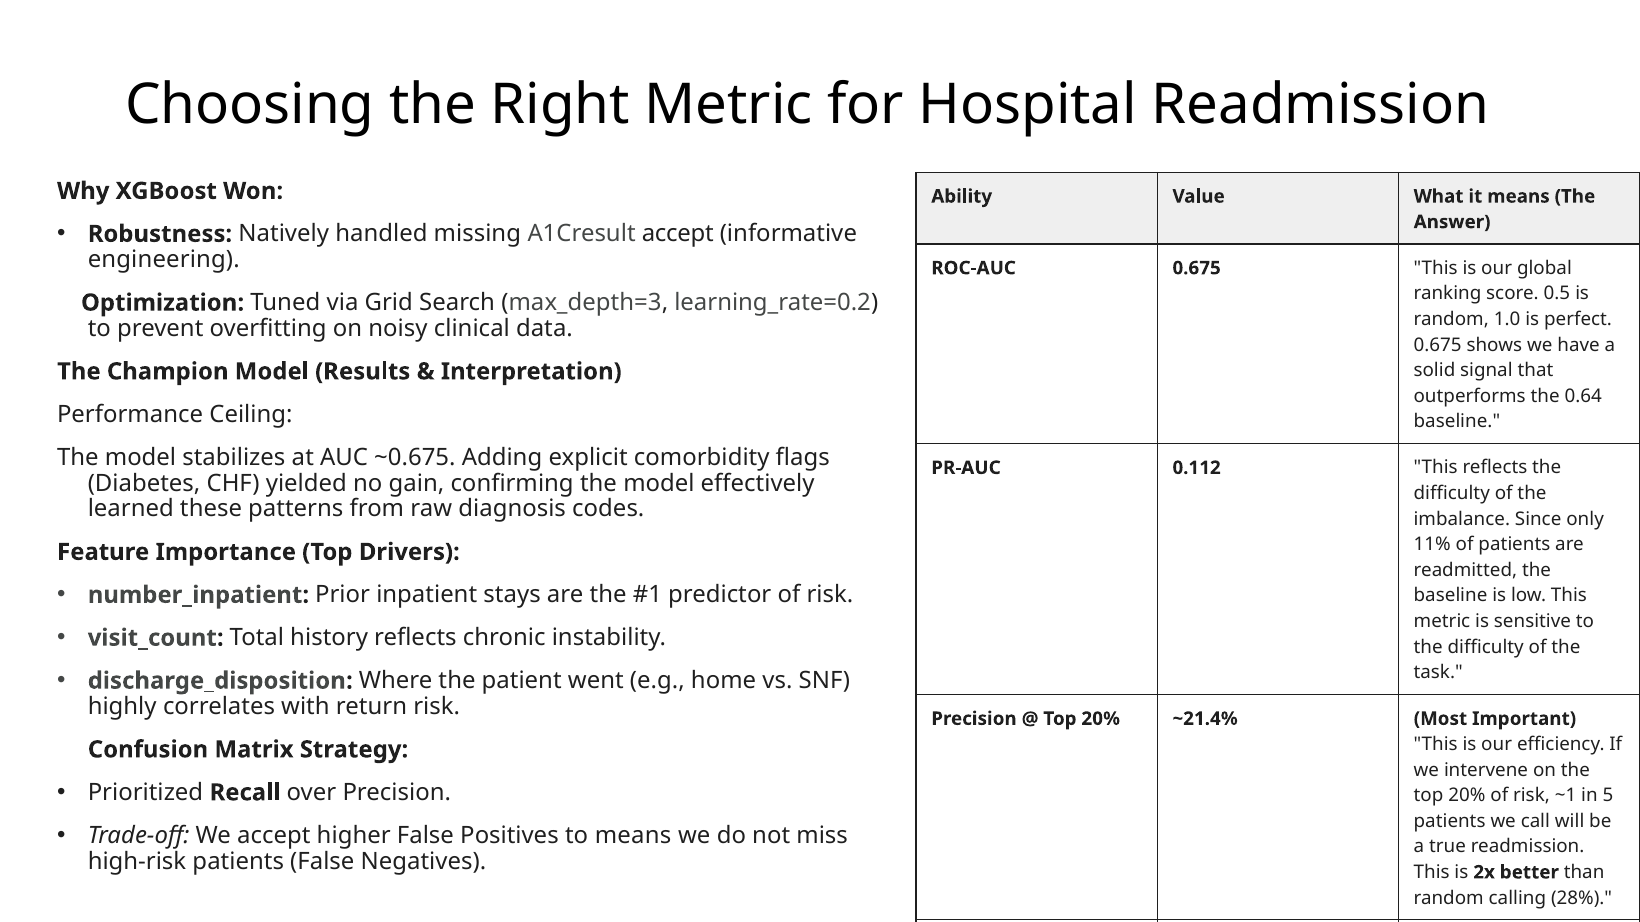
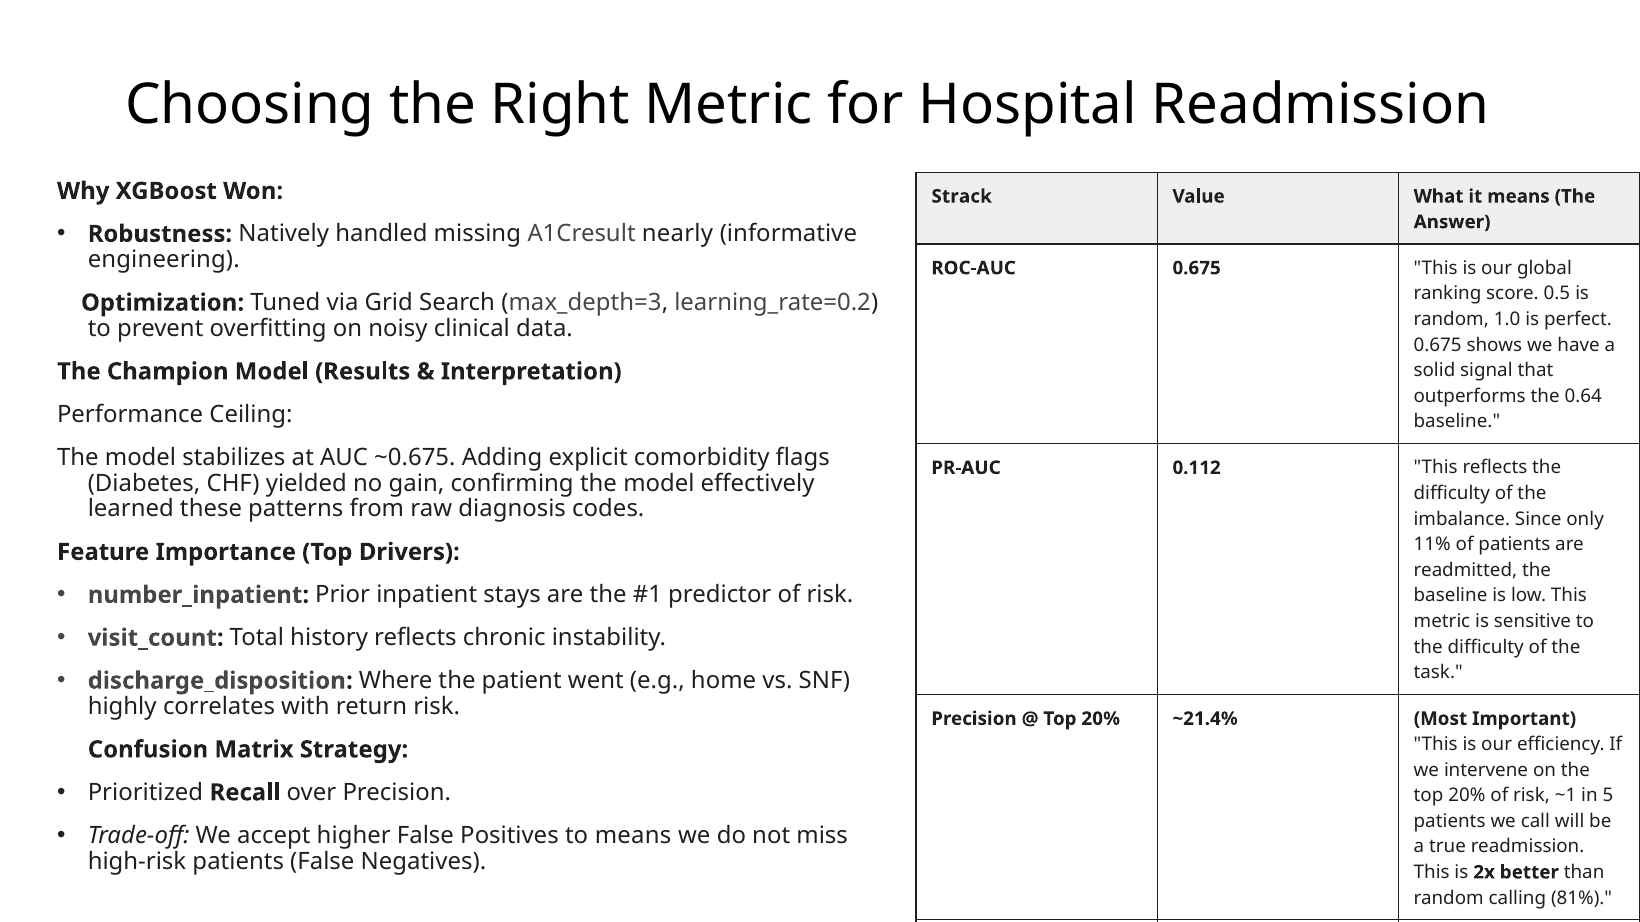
Ability: Ability -> Strack
A1Cresult accept: accept -> nearly
28%: 28% -> 81%
